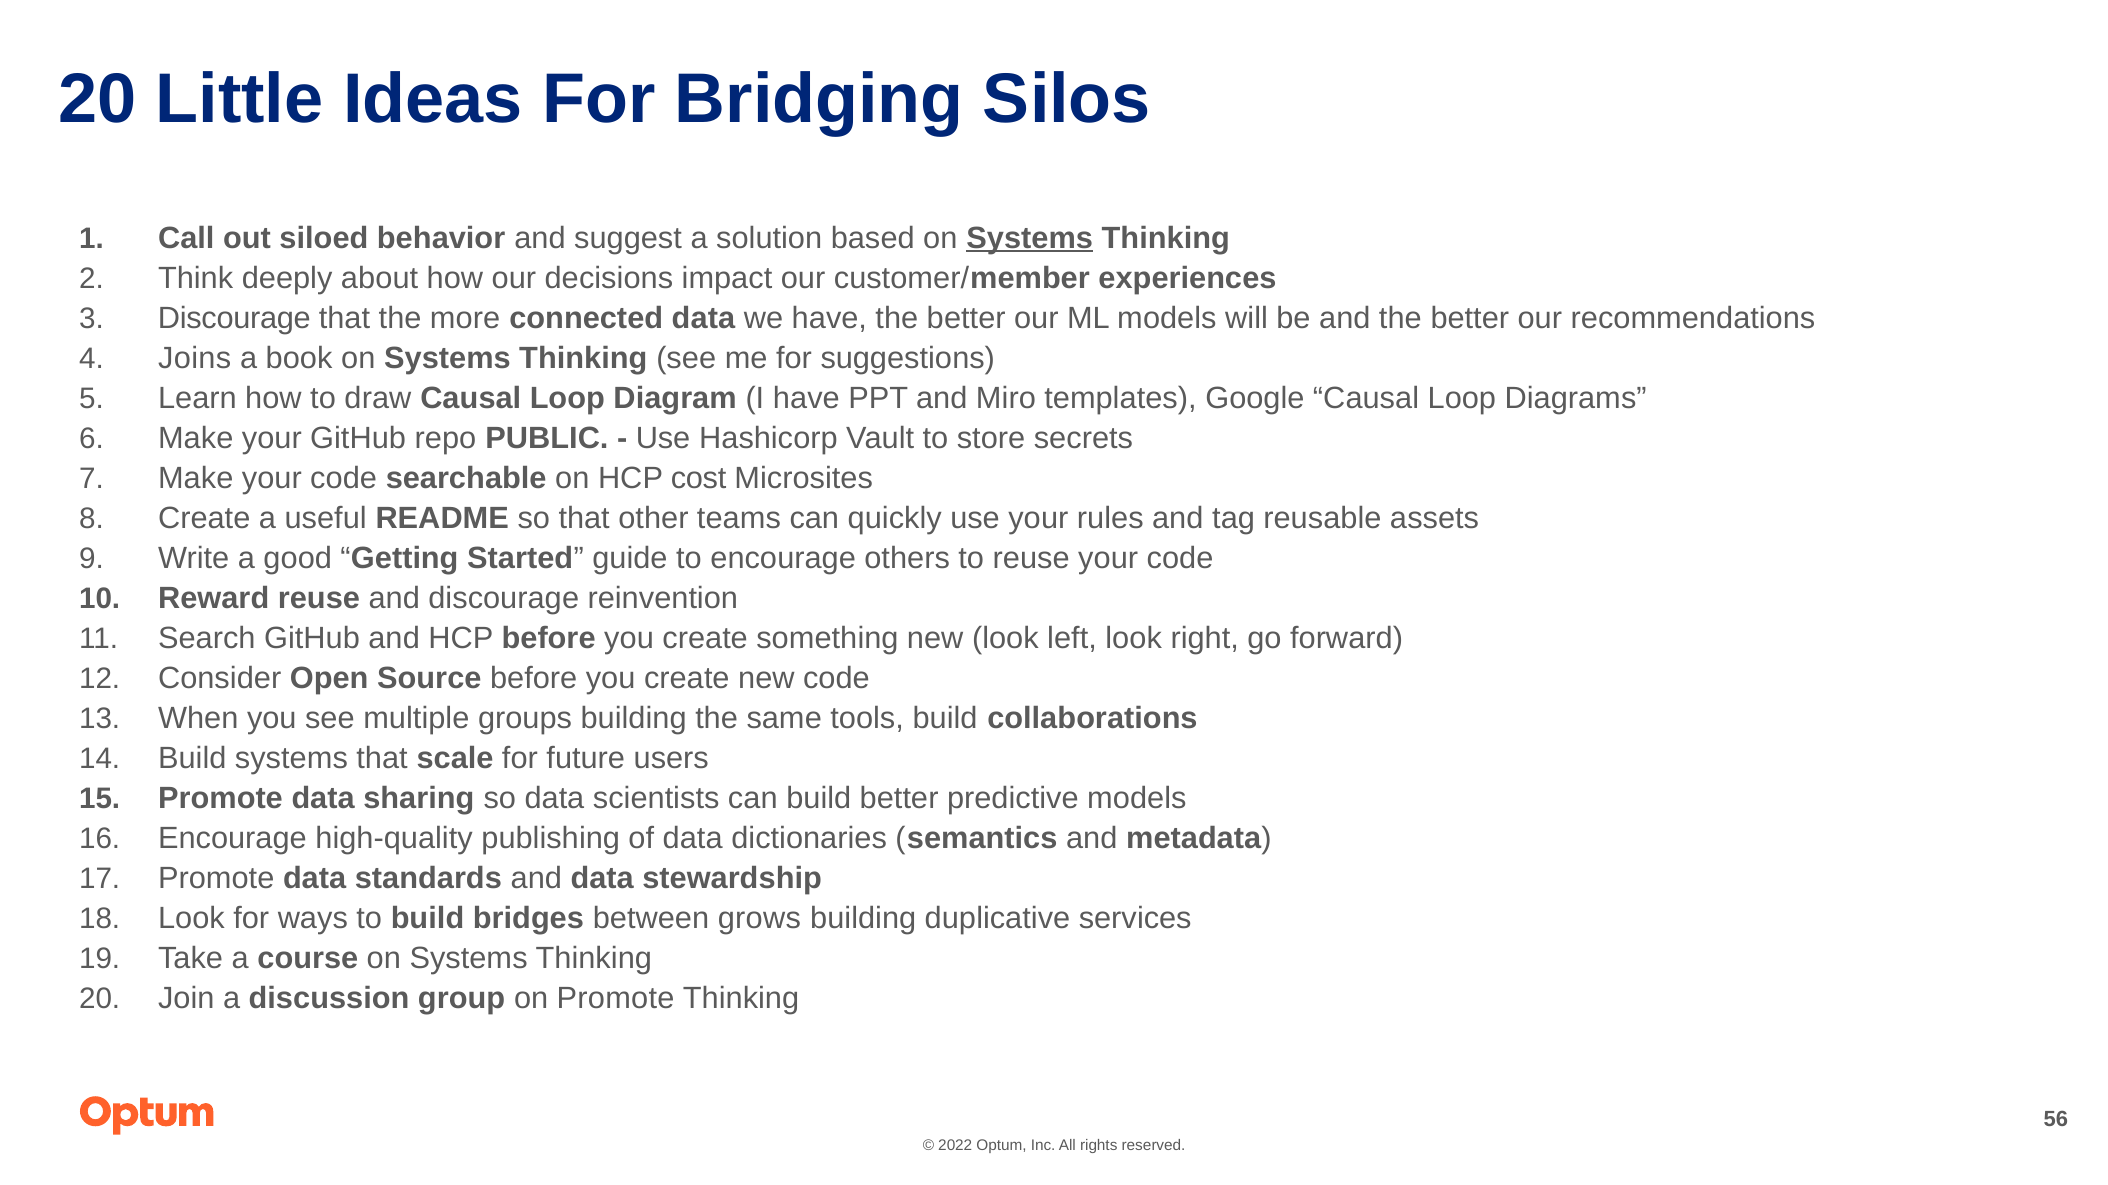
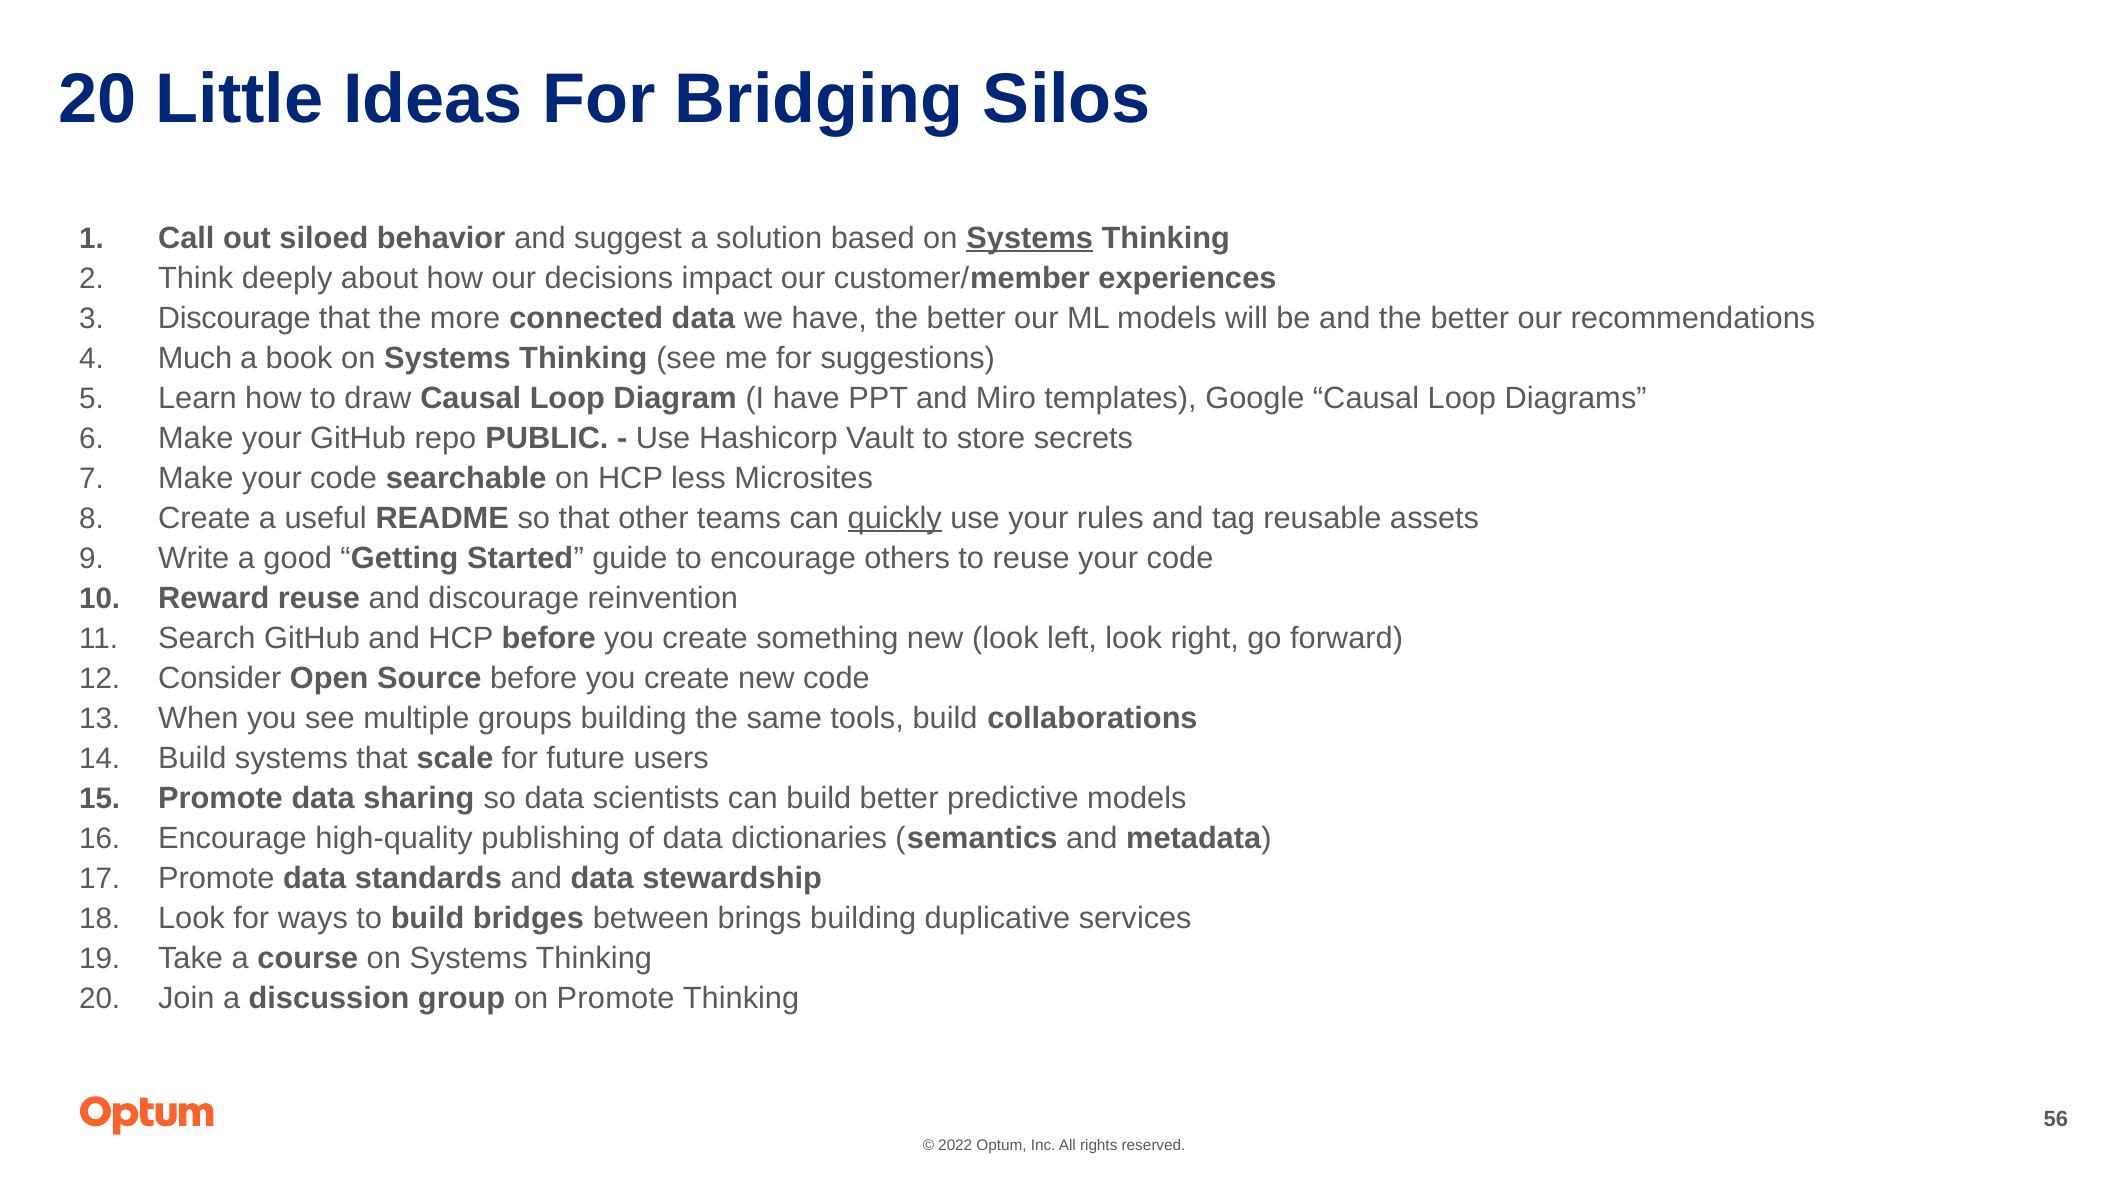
Joins: Joins -> Much
cost: cost -> less
quickly underline: none -> present
grows: grows -> brings
